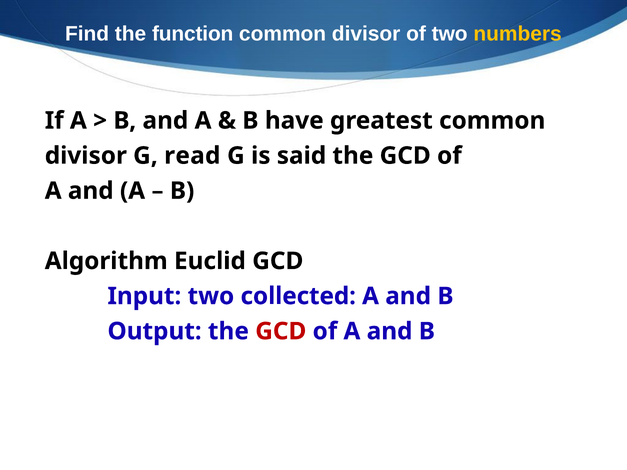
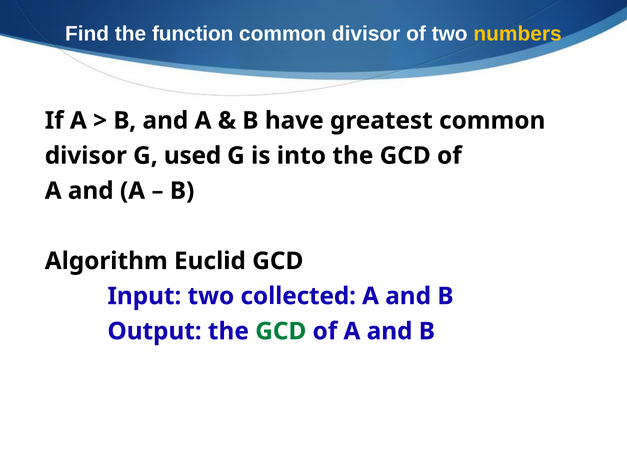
read: read -> used
said: said -> into
GCD at (281, 331) colour: red -> green
